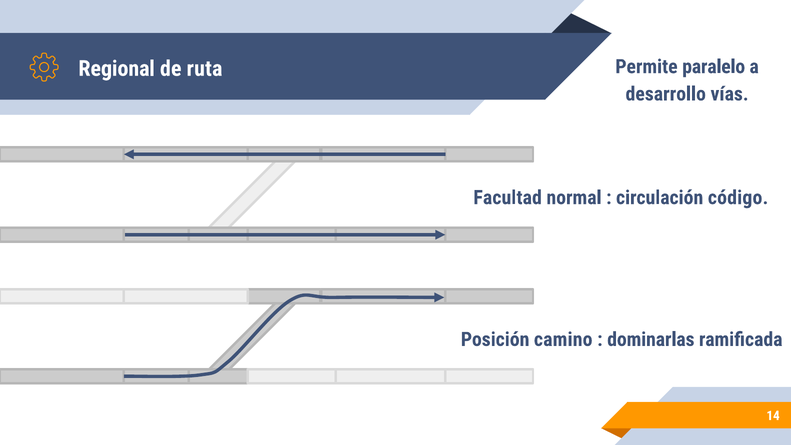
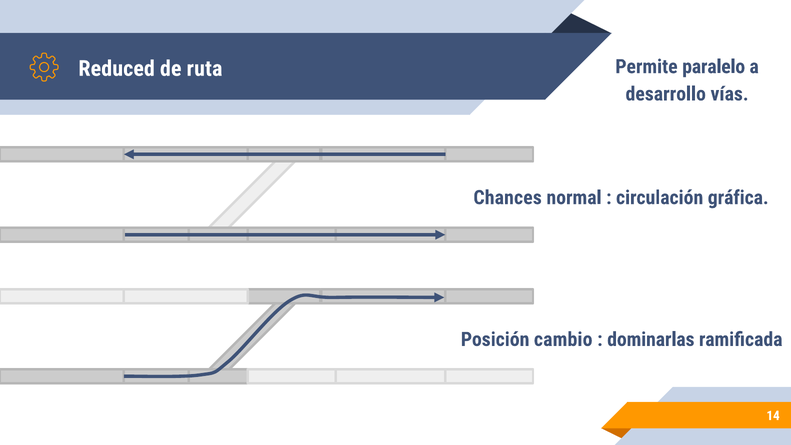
Regional: Regional -> Reduced
Facultad: Facultad -> Chances
código: código -> gráfica
camino: camino -> cambio
